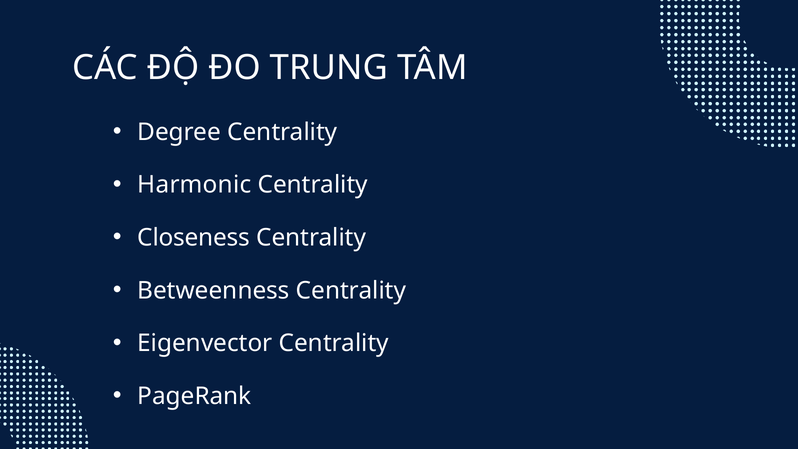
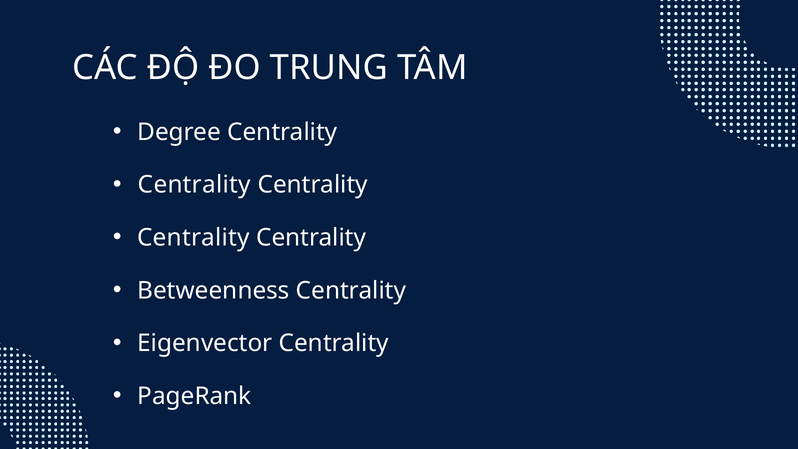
Harmonic at (194, 185): Harmonic -> Centrality
Closeness at (194, 238): Closeness -> Centrality
